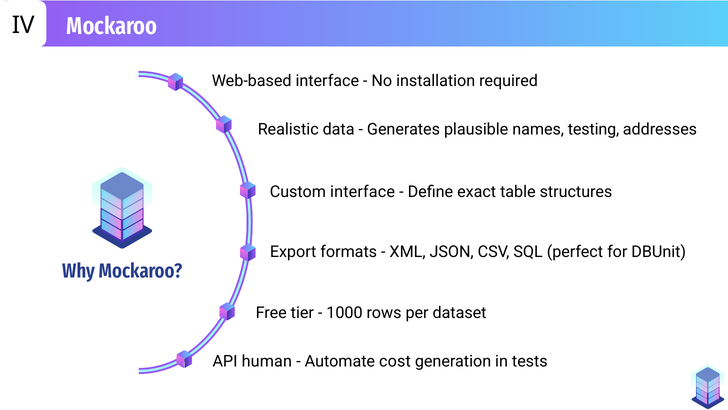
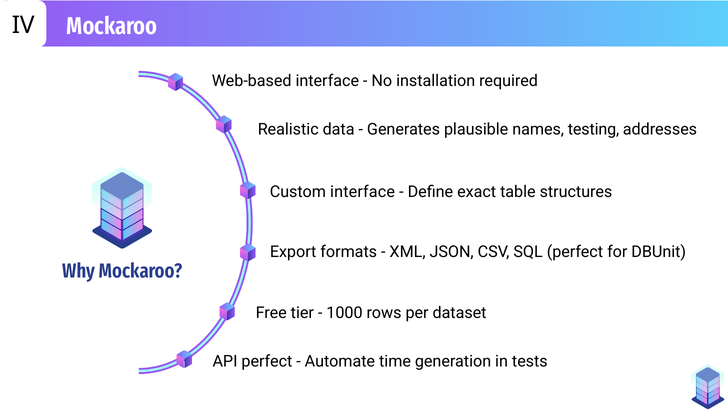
API human: human -> perfect
cost: cost -> time
